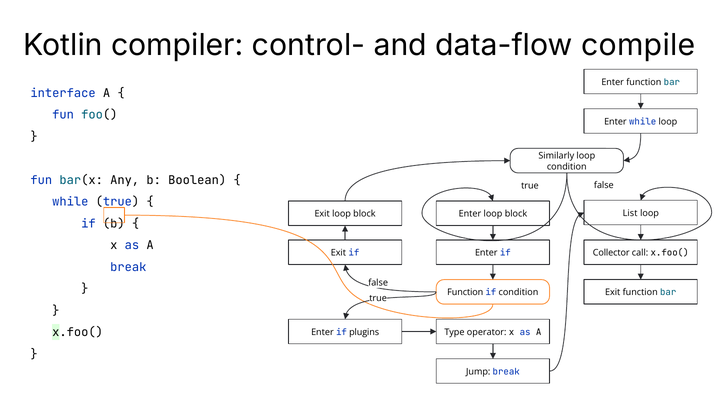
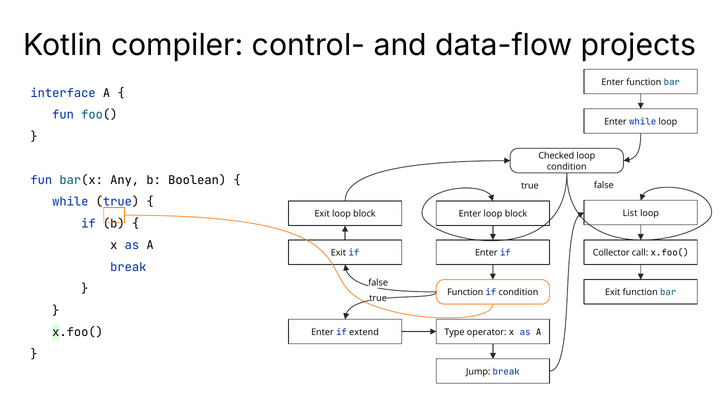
compile: compile -> projects
Similarly: Similarly -> Checked
plugins: plugins -> extend
